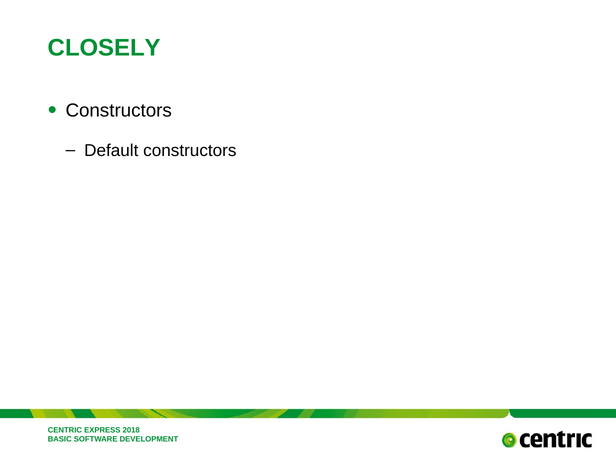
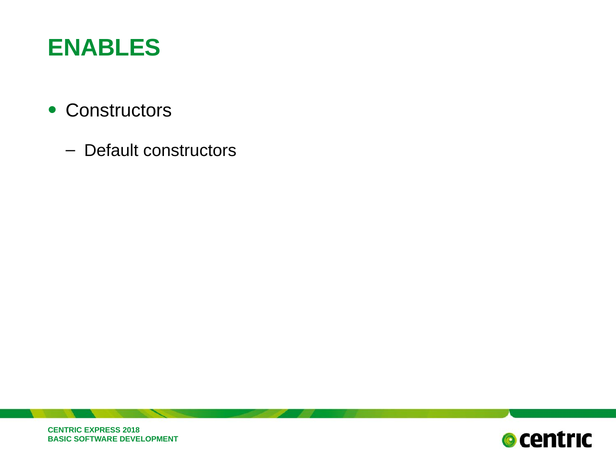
CLOSELY: CLOSELY -> ENABLES
